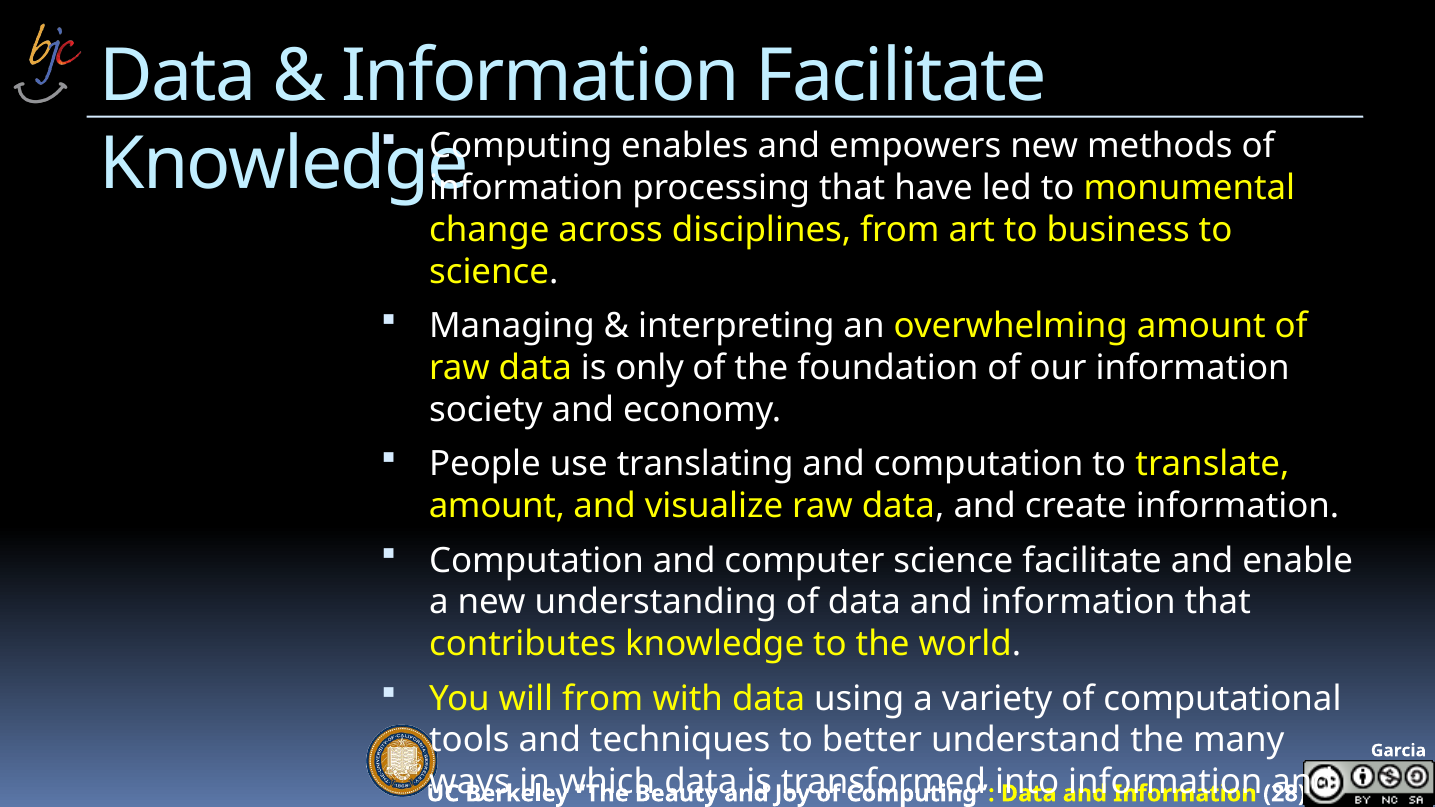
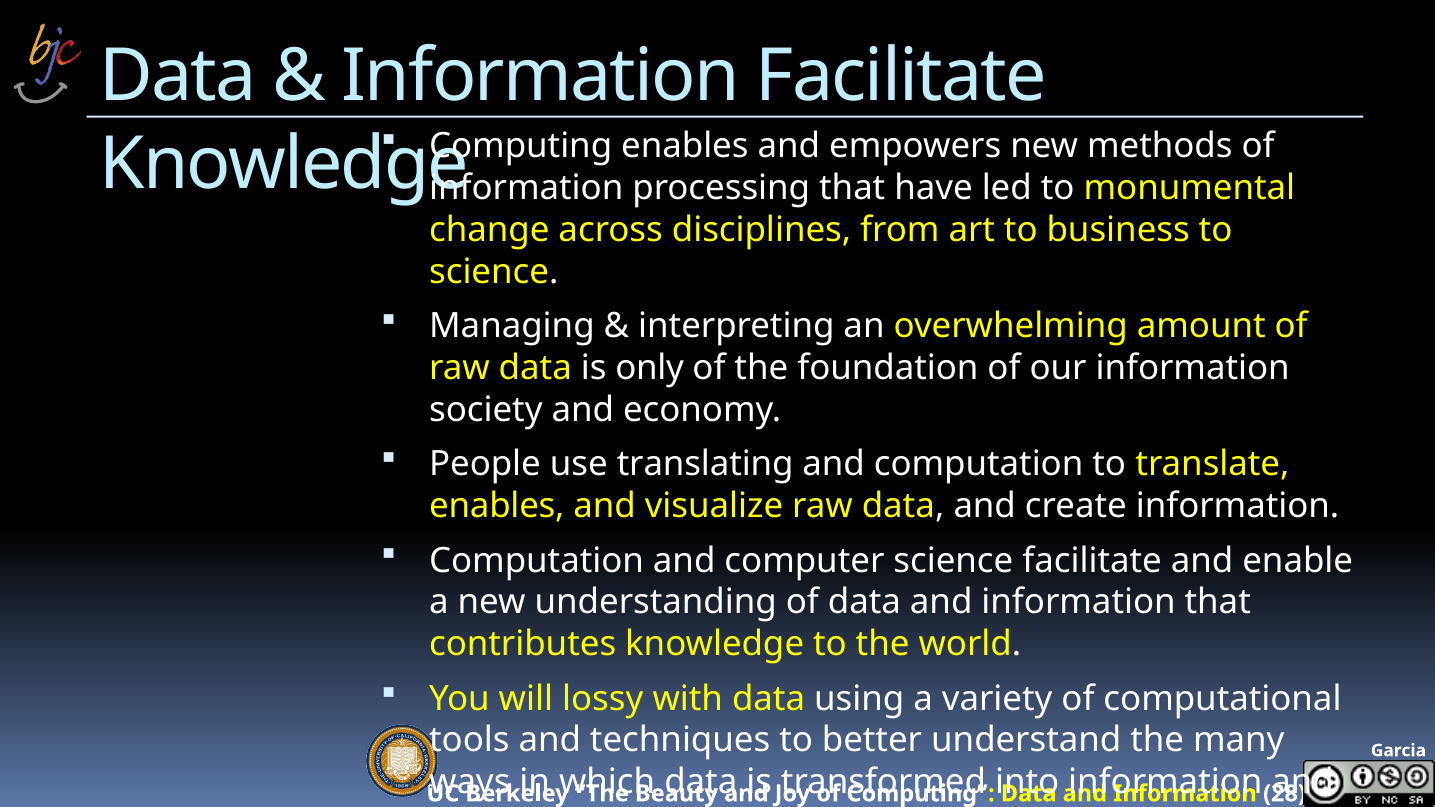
amount at (497, 506): amount -> enables
will from: from -> lossy
